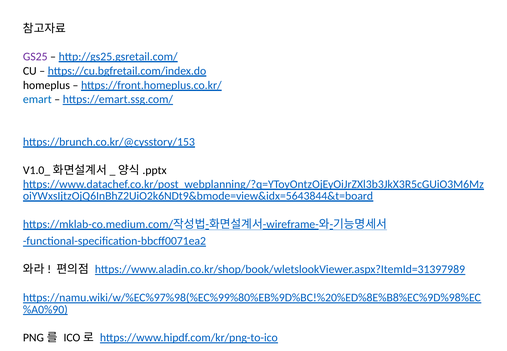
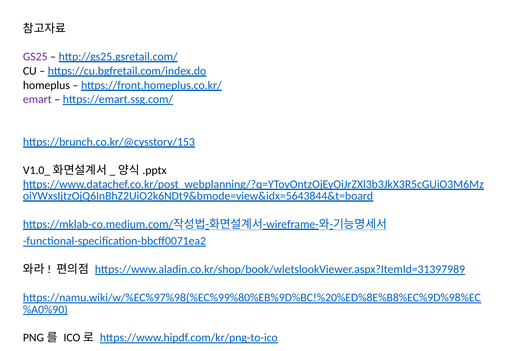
emart colour: blue -> purple
